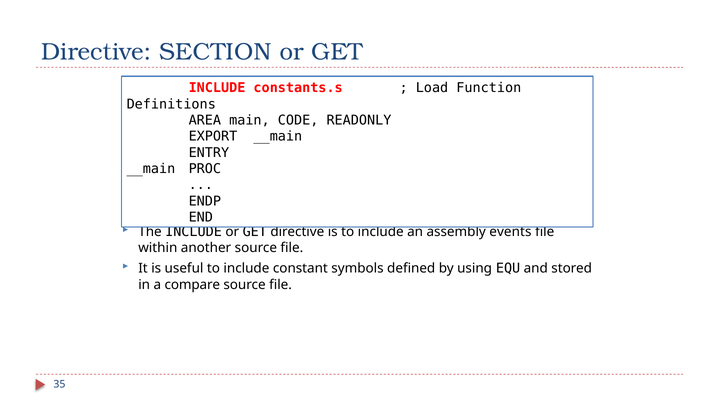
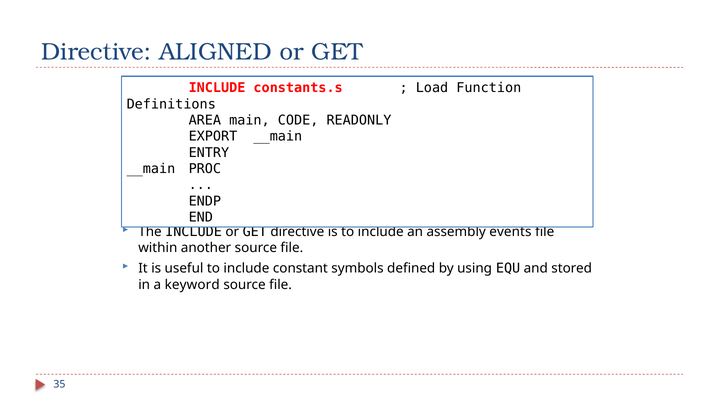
SECTION: SECTION -> ALIGNED
compare: compare -> keyword
